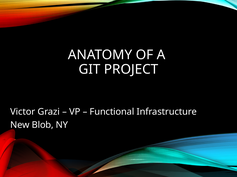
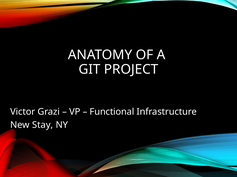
Blob: Blob -> Stay
